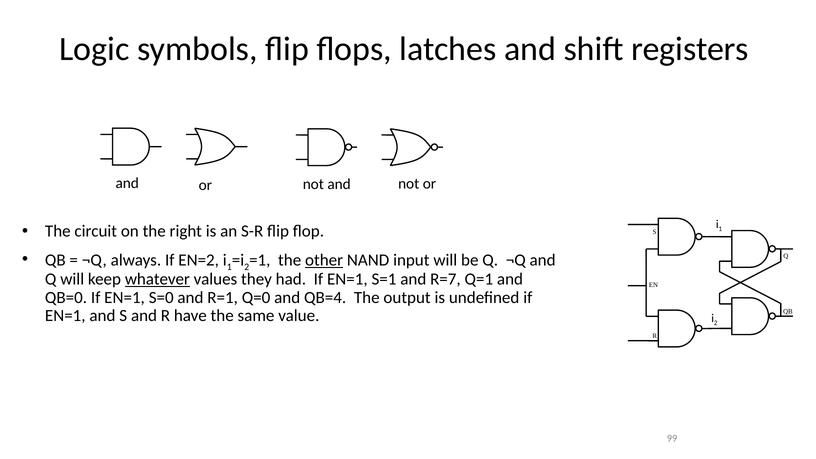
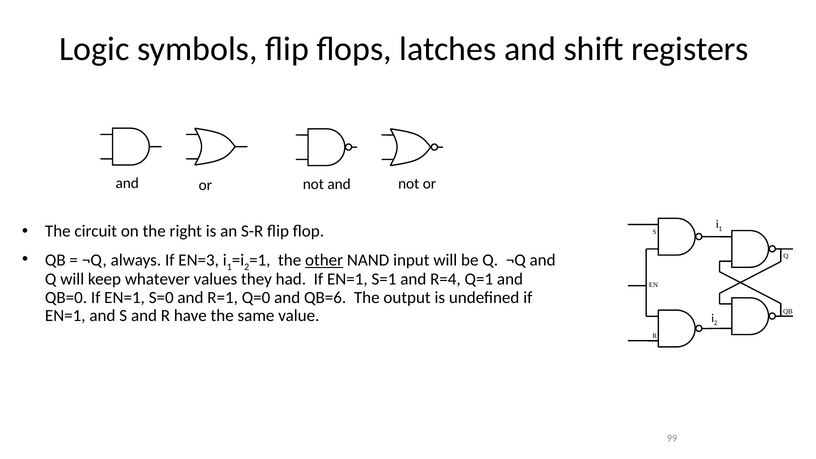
EN=2: EN=2 -> EN=3
whatever underline: present -> none
R=7: R=7 -> R=4
QB=4: QB=4 -> QB=6
